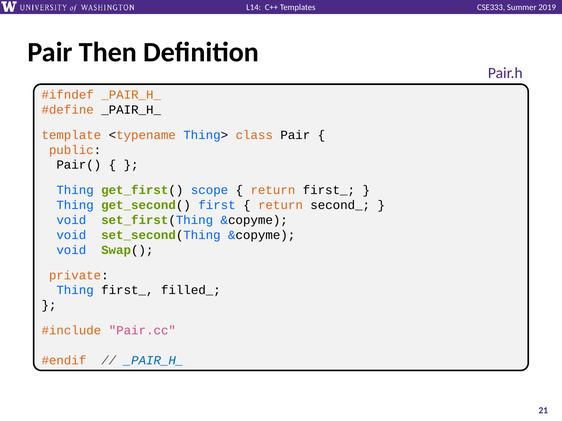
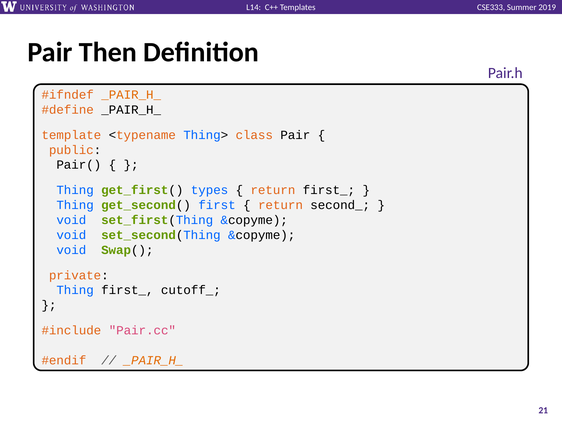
scope: scope -> types
filled_: filled_ -> cutoff_
_PAIR_H_ at (154, 361) colour: blue -> orange
